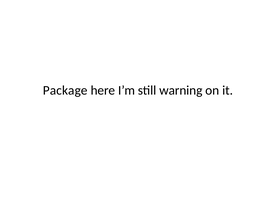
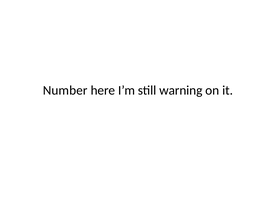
Package: Package -> Number
